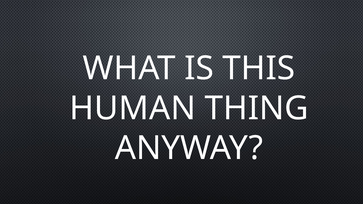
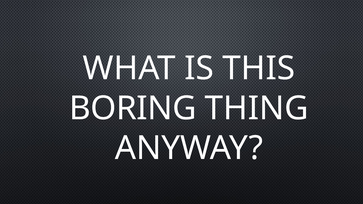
HUMAN: HUMAN -> BORING
